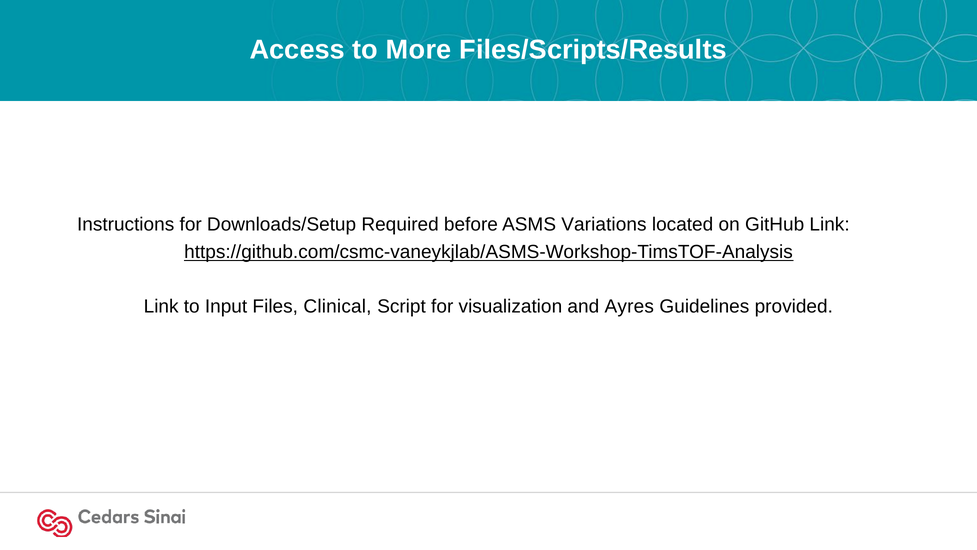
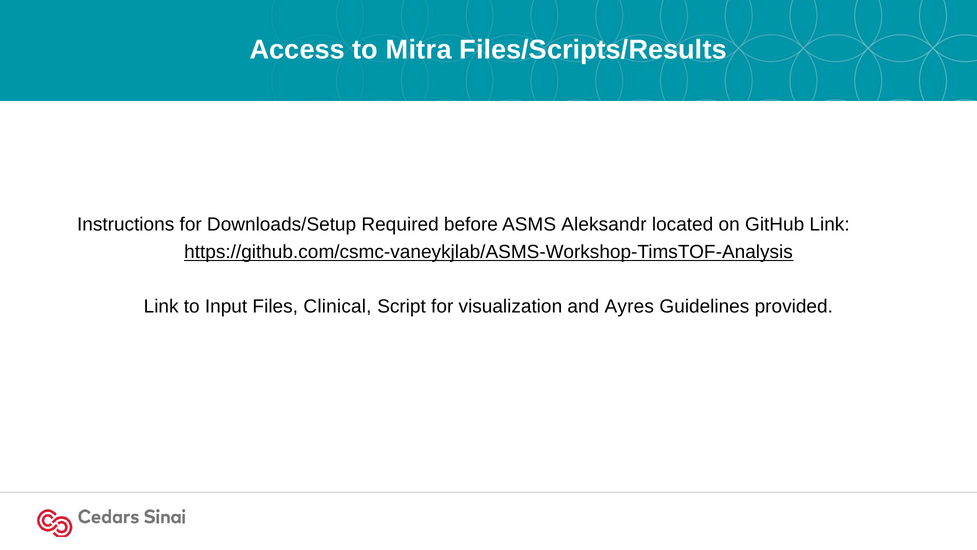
More: More -> Mitra
Variations: Variations -> Aleksandr
